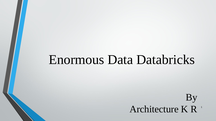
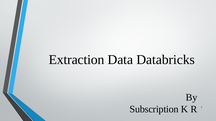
Enormous: Enormous -> Extraction
Architecture: Architecture -> Subscription
